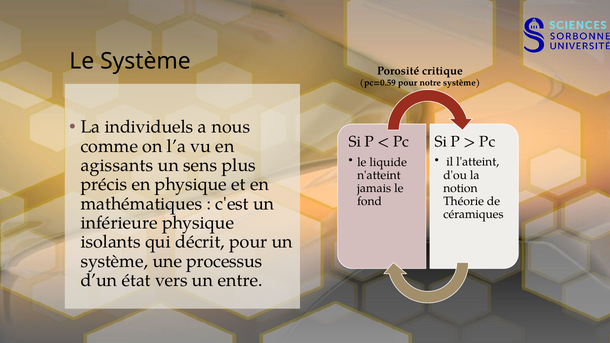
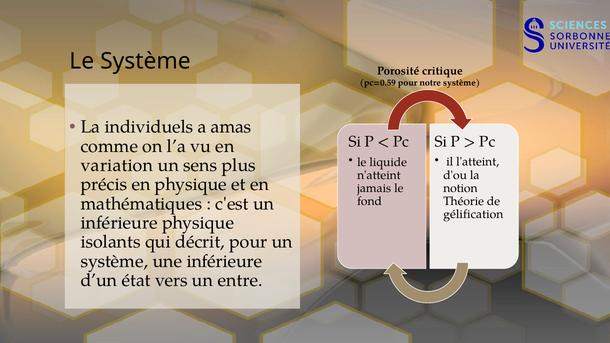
nous: nous -> amas
agissants: agissants -> variation
céramiques: céramiques -> gélification
une processus: processus -> inférieure
